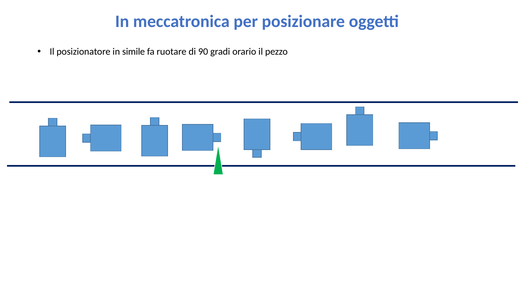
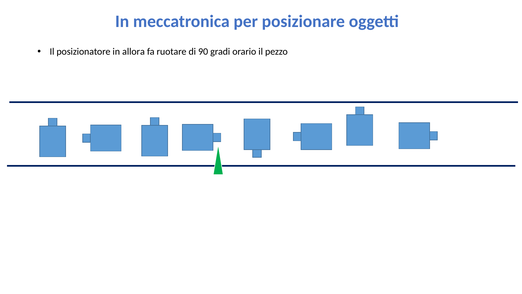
simile: simile -> allora
